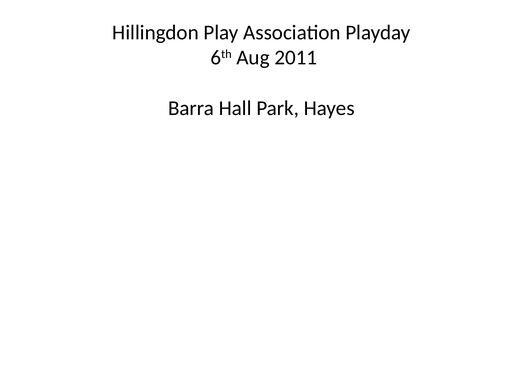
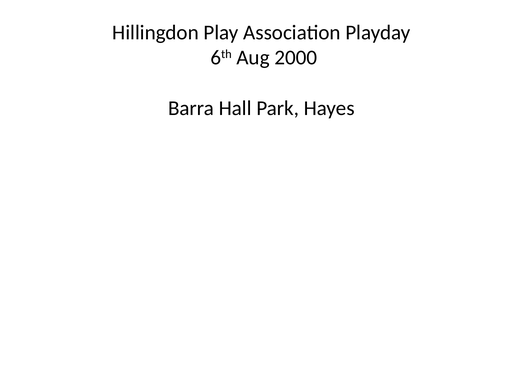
2011: 2011 -> 2000
